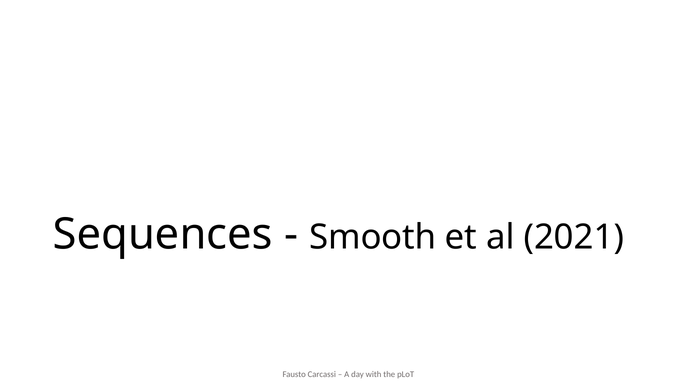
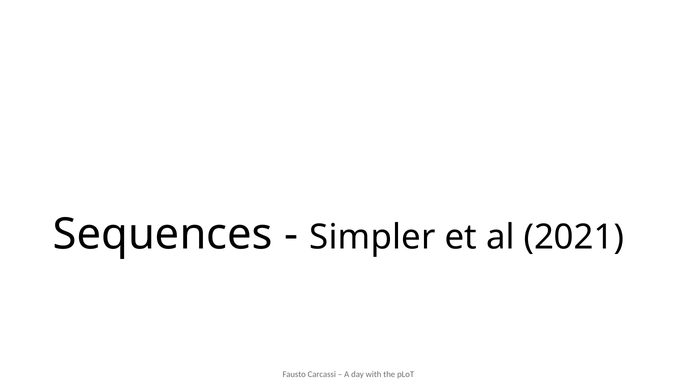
Smooth: Smooth -> Simpler
